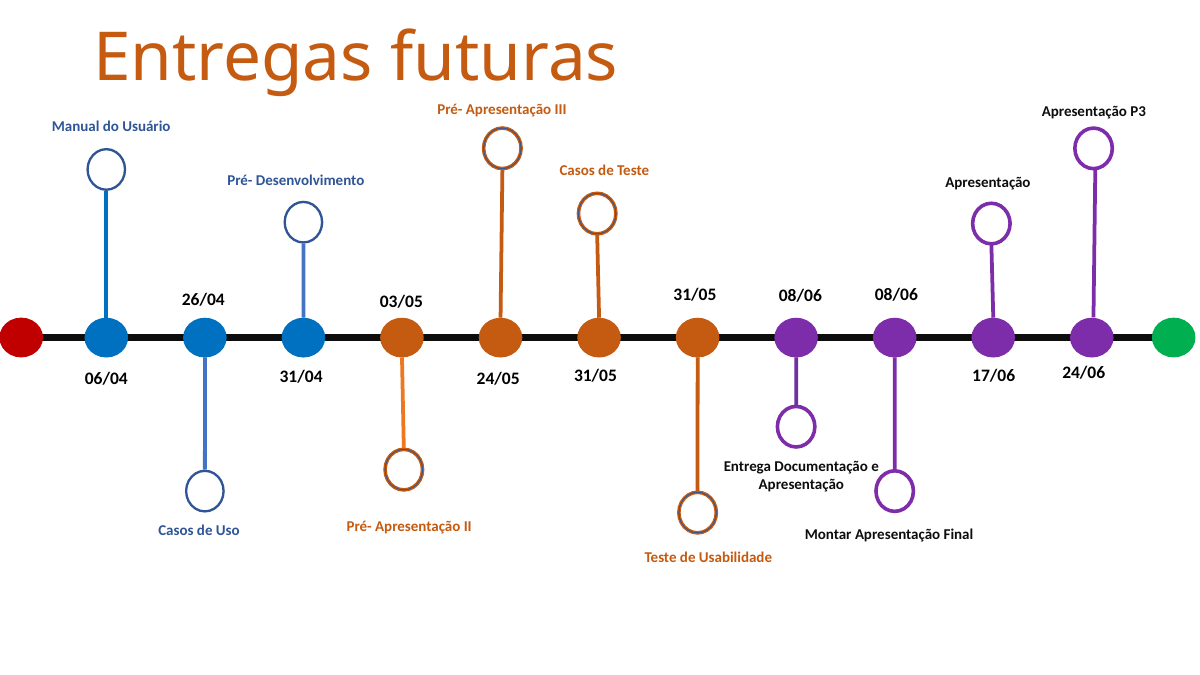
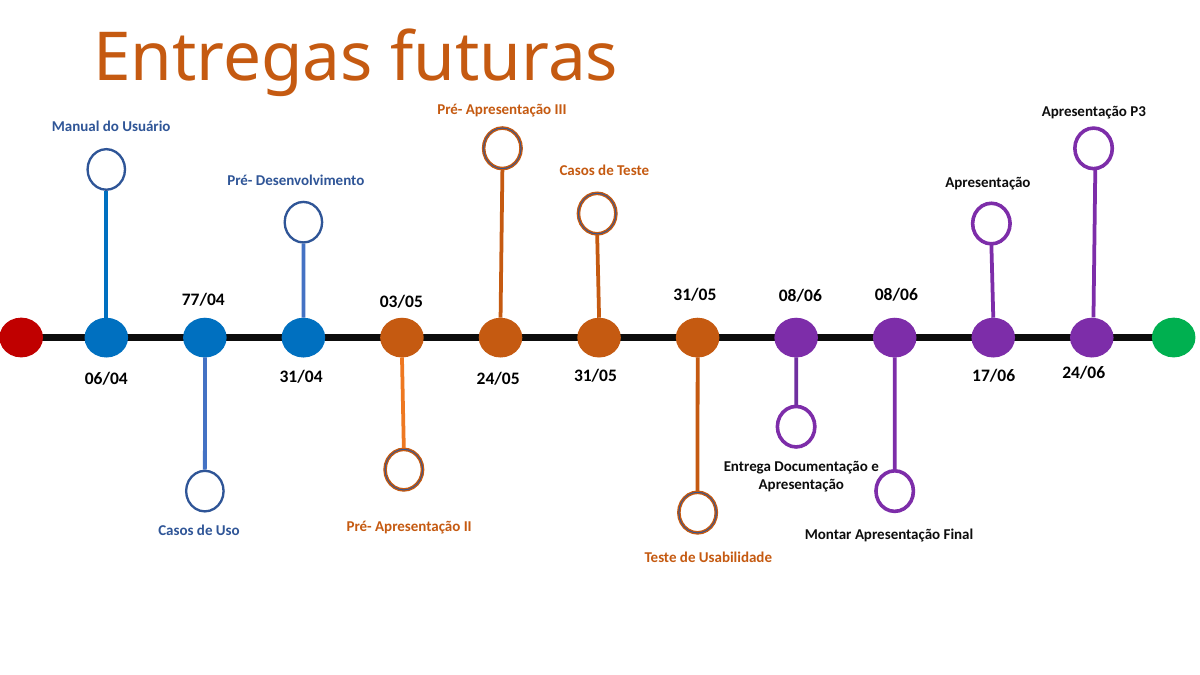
26/04: 26/04 -> 77/04
